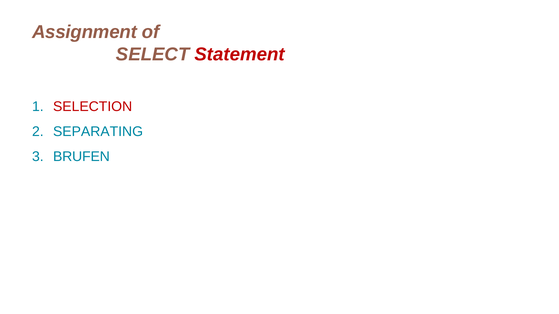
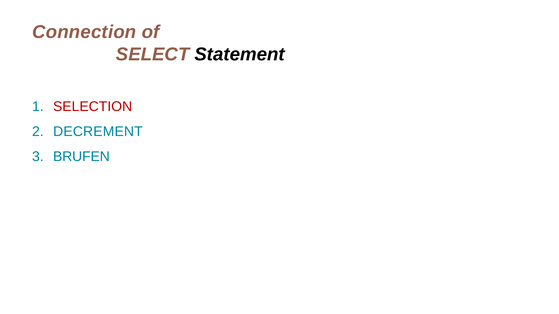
Assignment: Assignment -> Connection
Statement colour: red -> black
SEPARATING: SEPARATING -> DECREMENT
